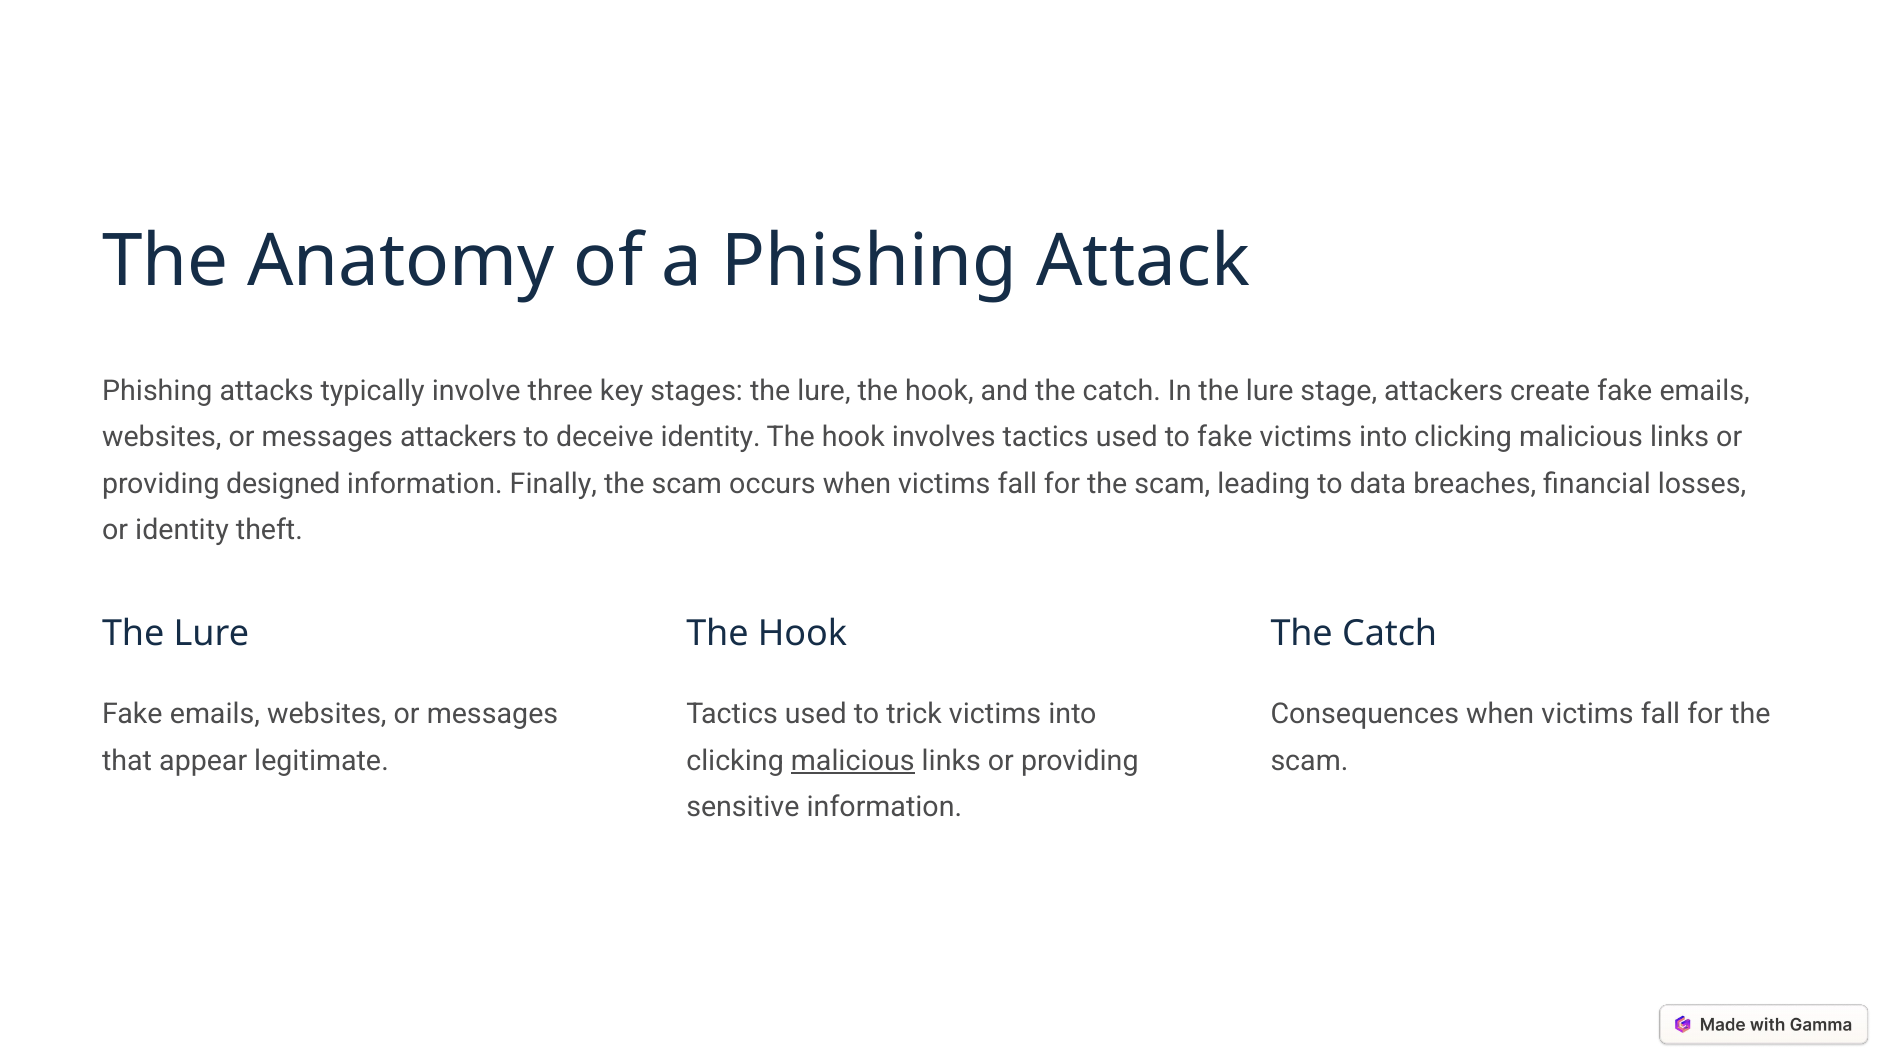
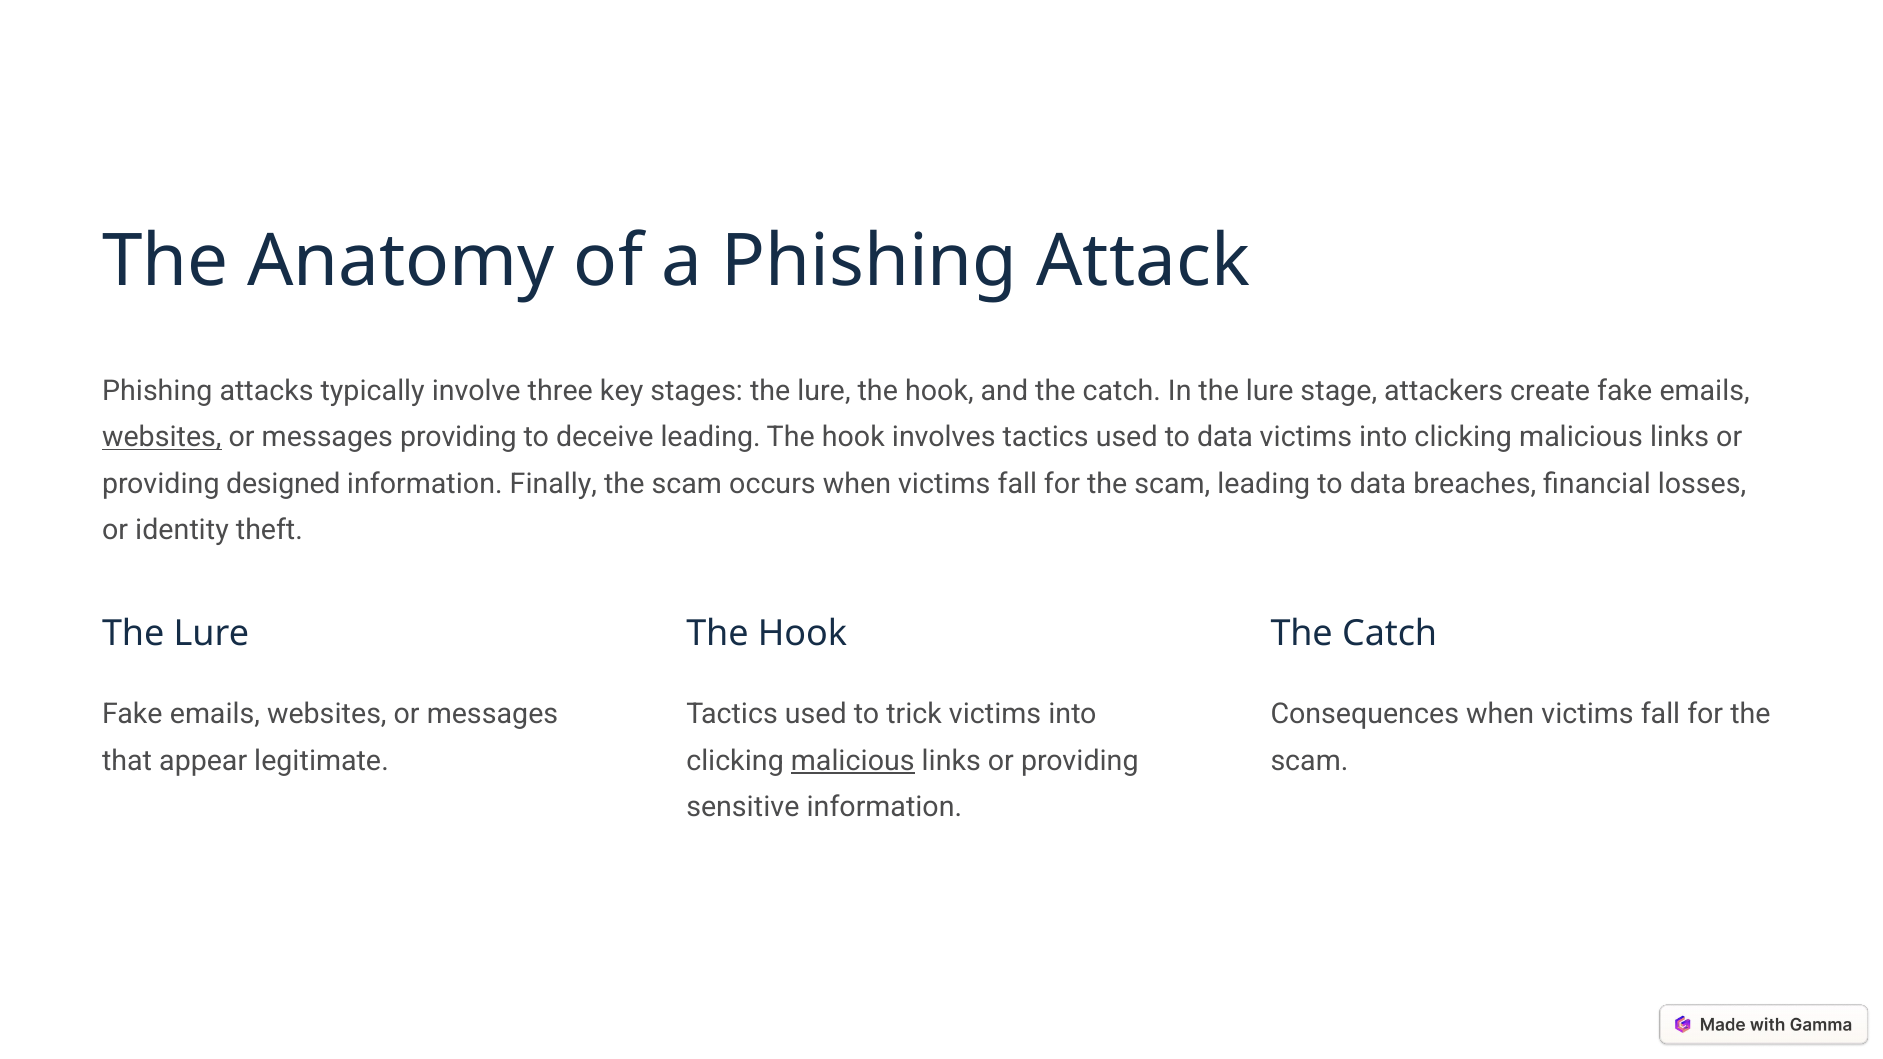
websites at (162, 437) underline: none -> present
messages attackers: attackers -> providing
deceive identity: identity -> leading
used to fake: fake -> data
